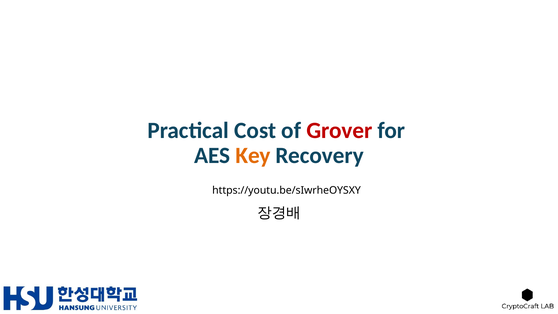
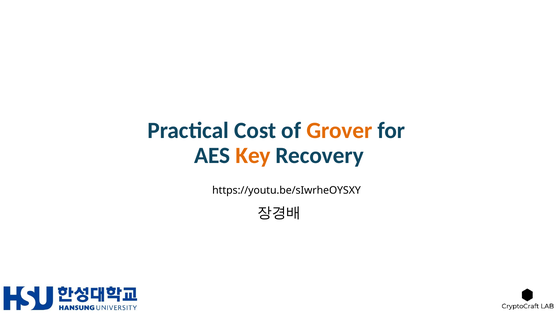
Grover colour: red -> orange
